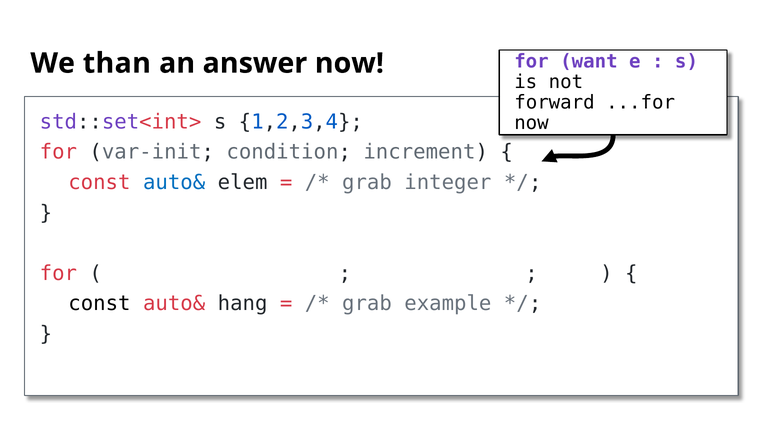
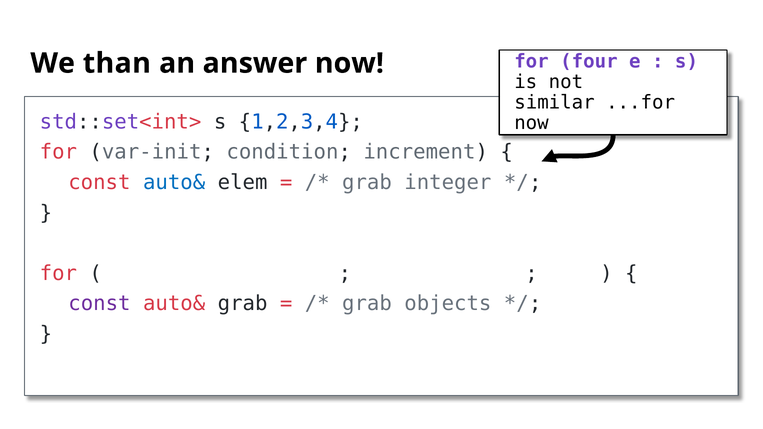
want: want -> four
forward: forward -> similar
const at (99, 304) colour: black -> purple
auto& hang: hang -> grab
example: example -> objects
